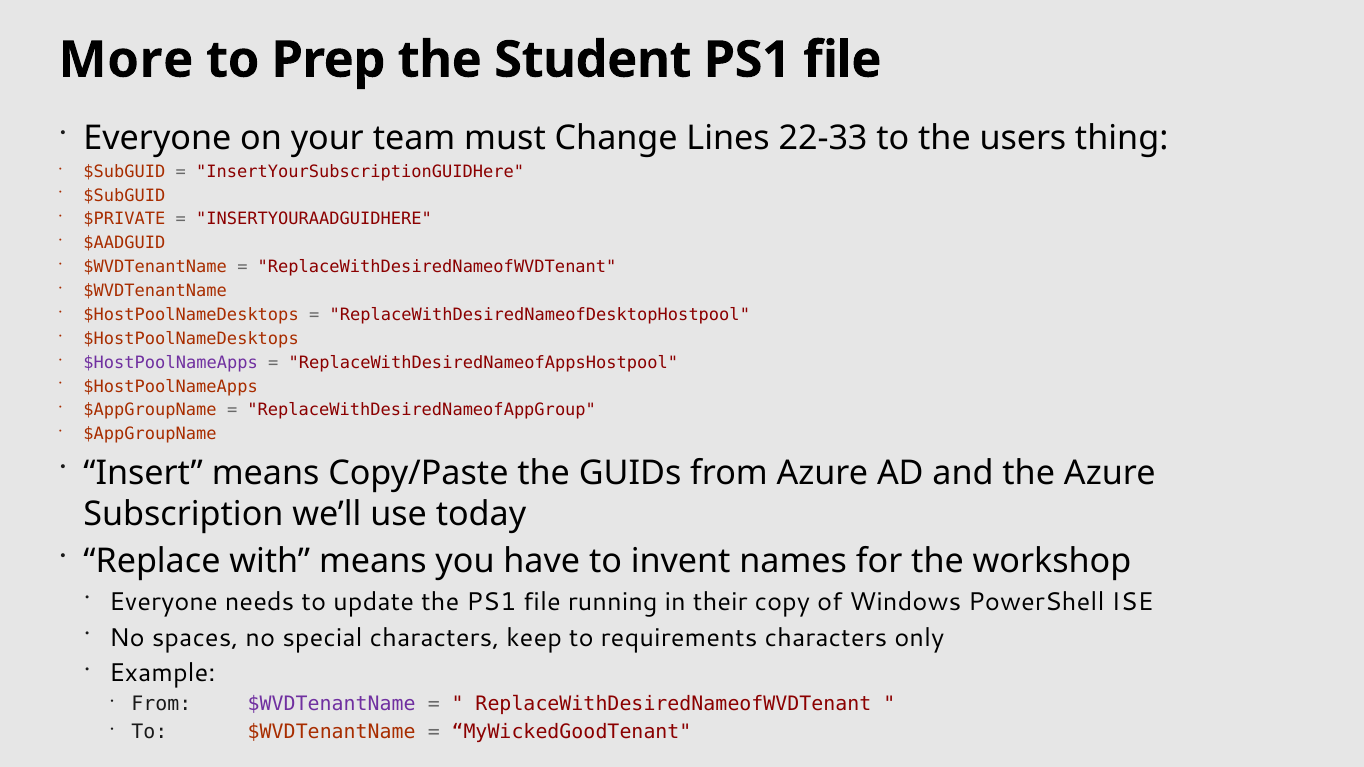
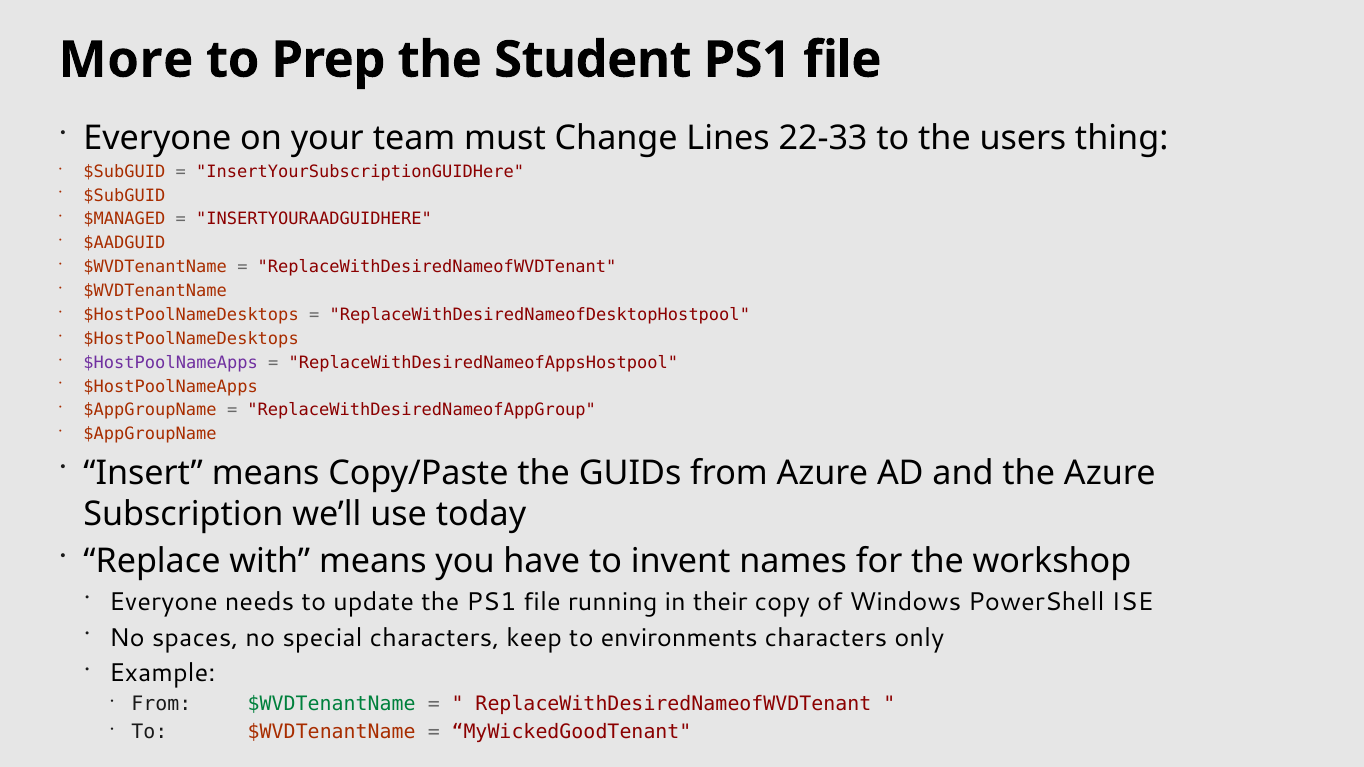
$PRIVATE: $PRIVATE -> $MANAGED
requirements: requirements -> environments
$WVDTenantName at (332, 705) colour: purple -> green
